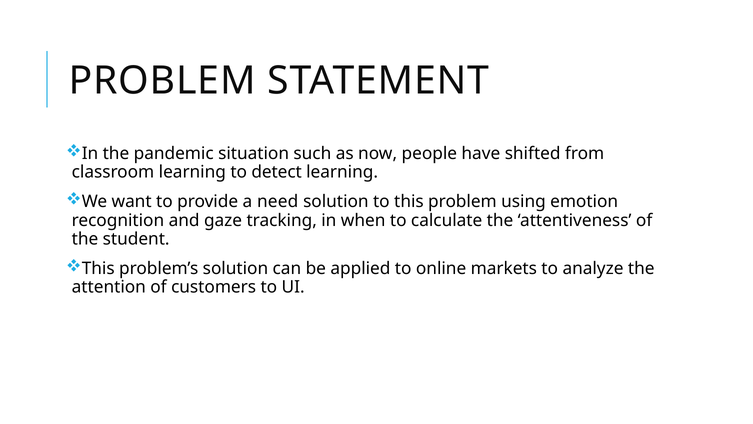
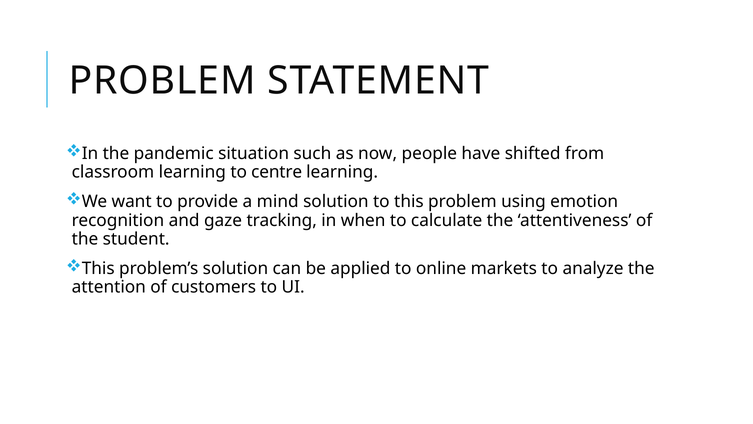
detect: detect -> centre
need: need -> mind
